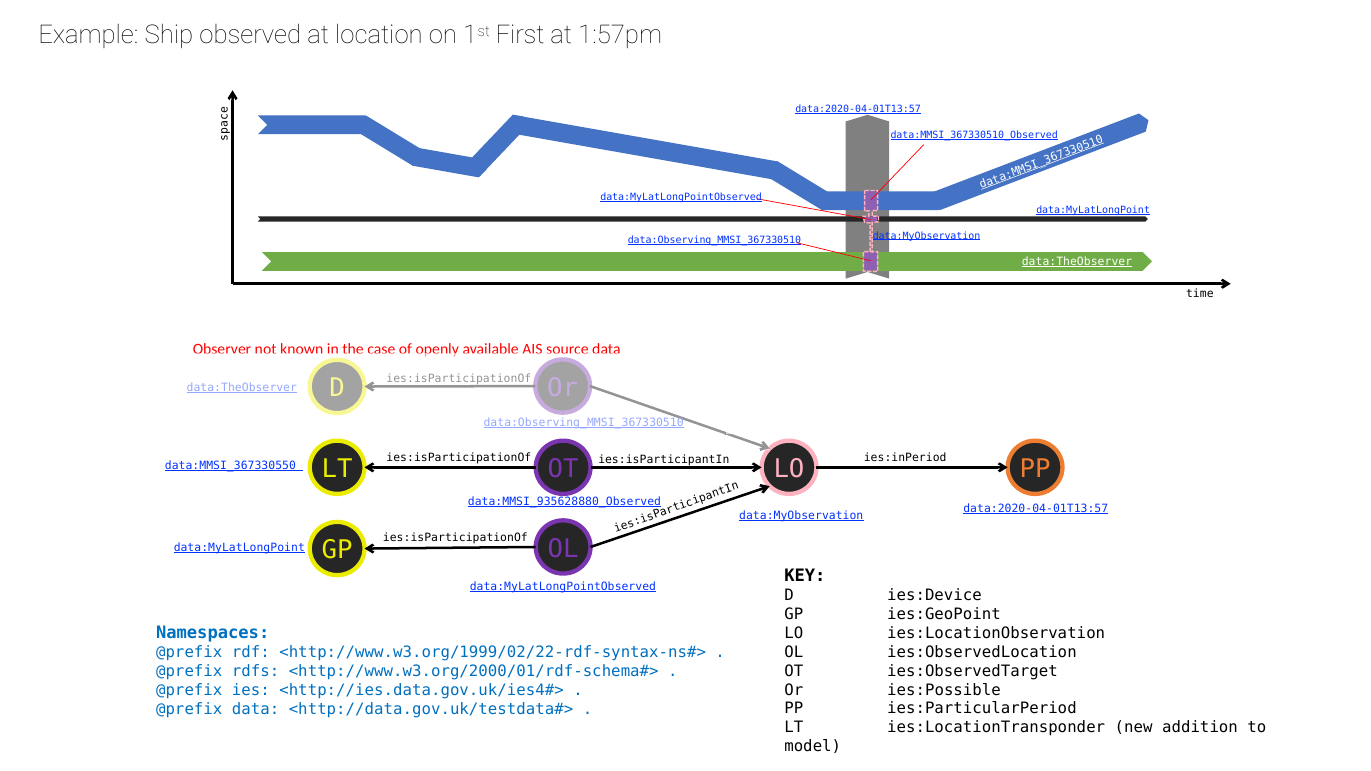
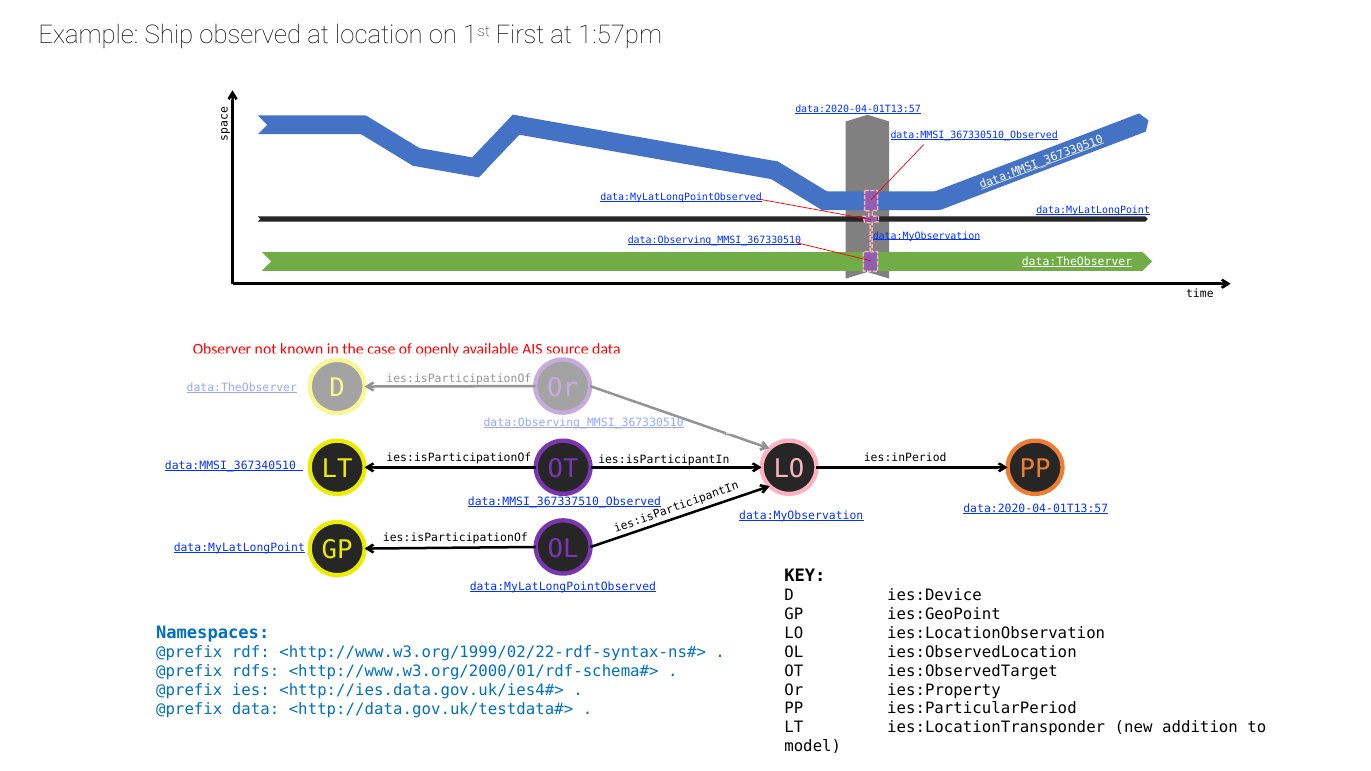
data:MMSI_367330550: data:MMSI_367330550 -> data:MMSI_367340510
data:MMSI_935628880_Observed: data:MMSI_935628880_Observed -> data:MMSI_367337510_Observed
ies:Possible: ies:Possible -> ies:Property
